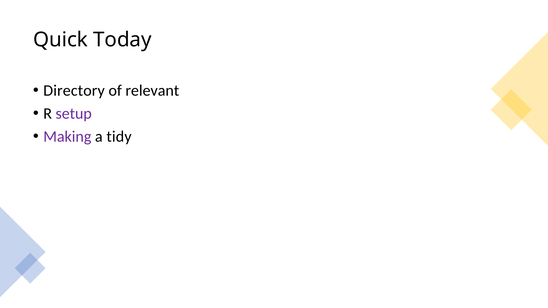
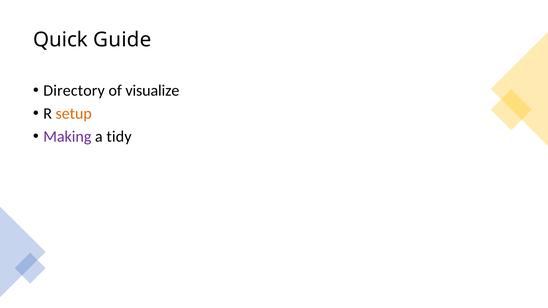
Today: Today -> Guide
relevant: relevant -> visualize
setup colour: purple -> orange
